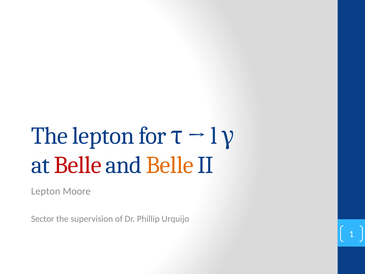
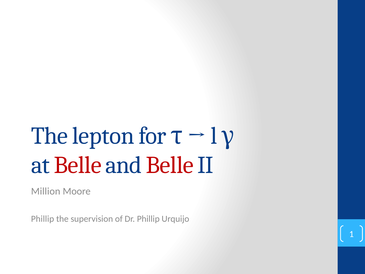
Belle at (170, 165) colour: orange -> red
Lepton at (46, 191): Lepton -> Million
Sector at (43, 219): Sector -> Phillip
